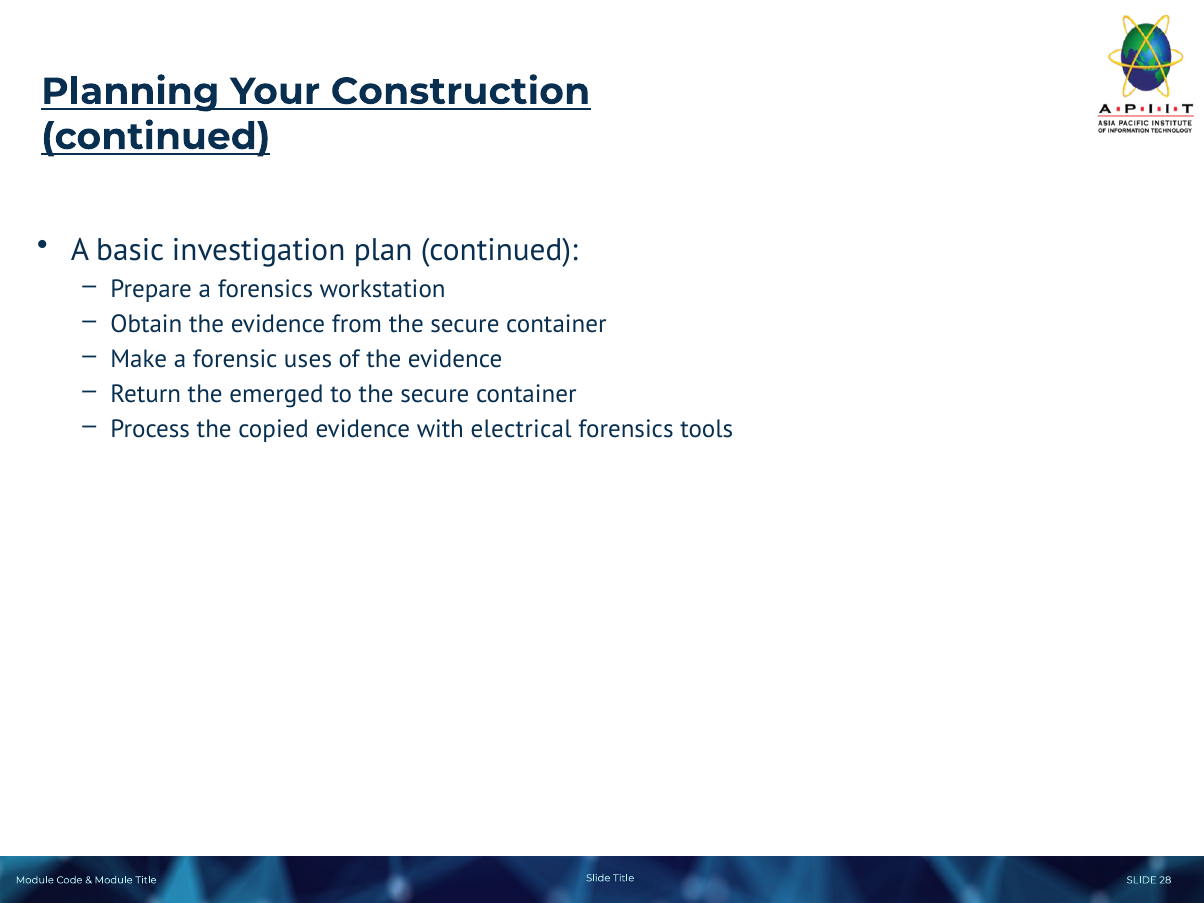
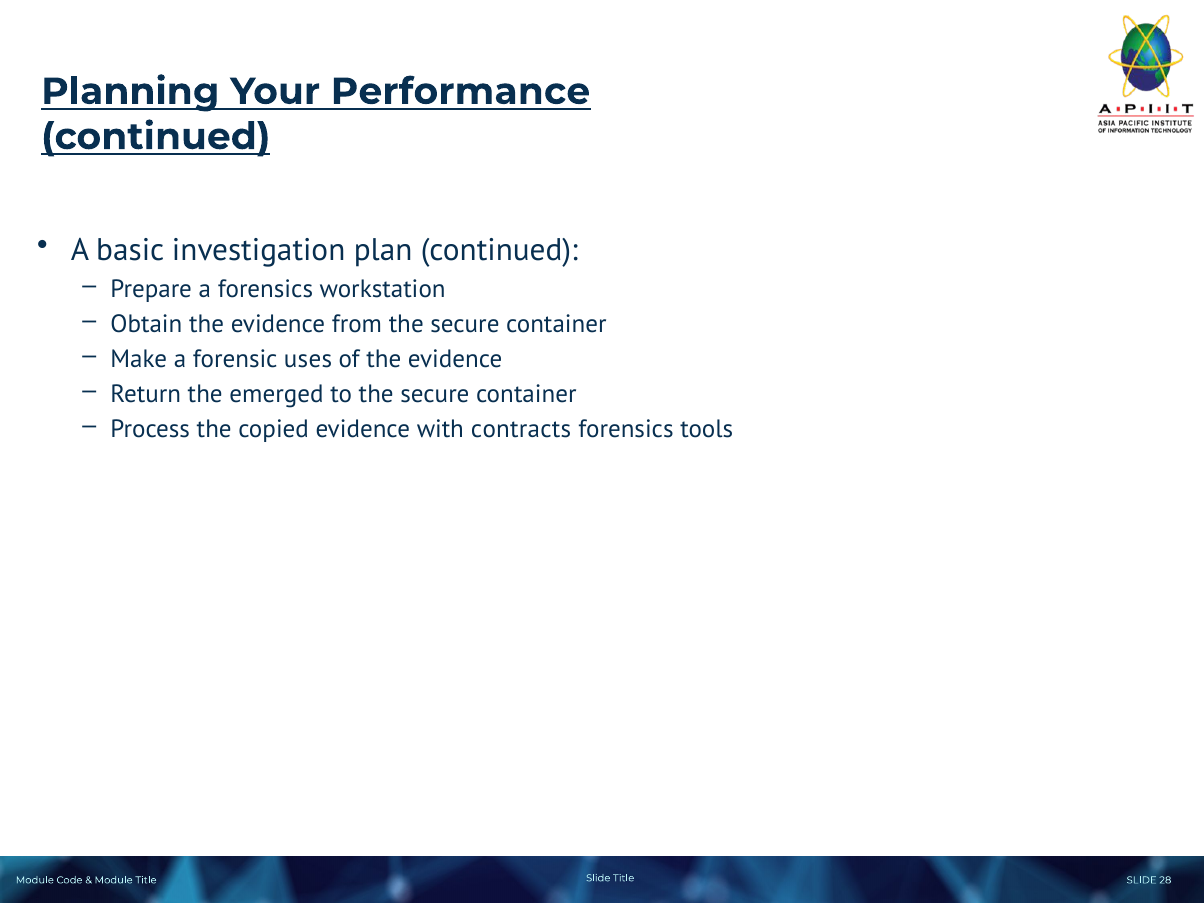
Construction: Construction -> Performance
electrical: electrical -> contracts
